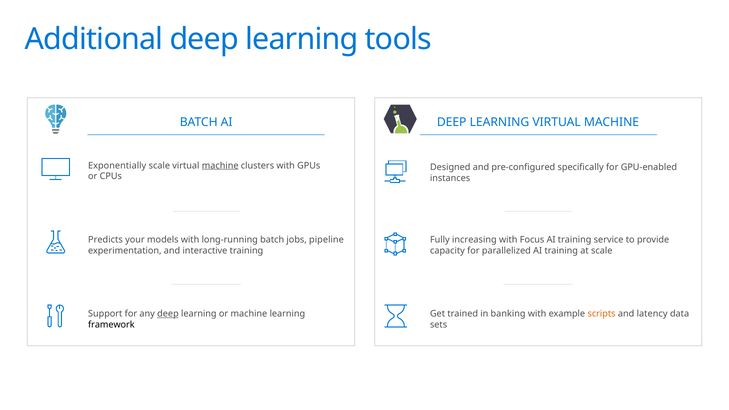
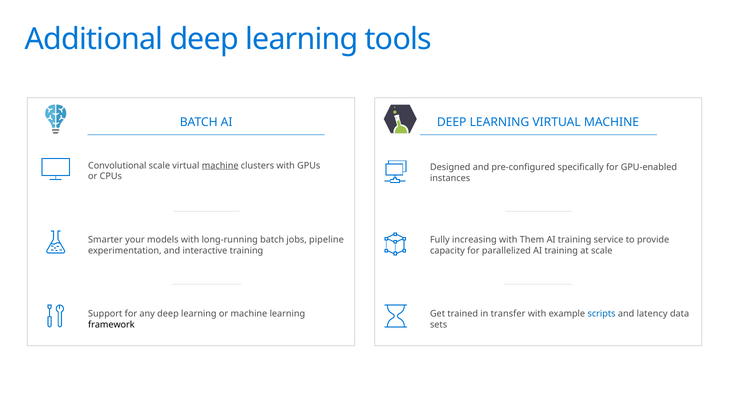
Exponentially: Exponentially -> Convolutional
Predicts: Predicts -> Smarter
Focus: Focus -> Them
deep at (168, 314) underline: present -> none
banking: banking -> transfer
scripts colour: orange -> blue
